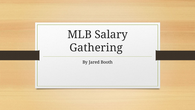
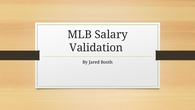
Gathering: Gathering -> Validation
